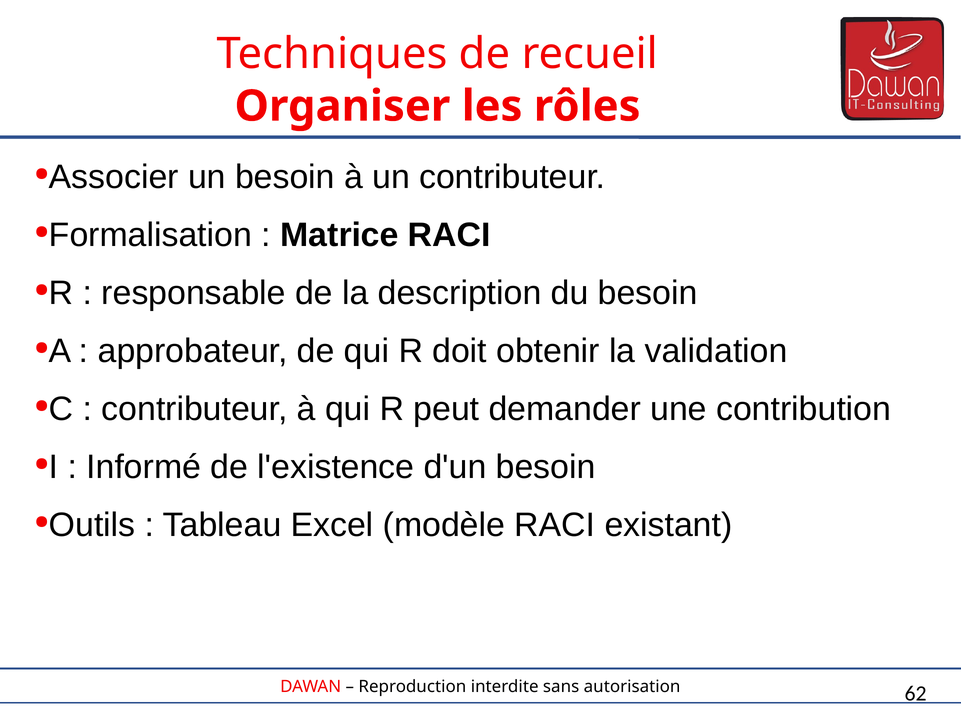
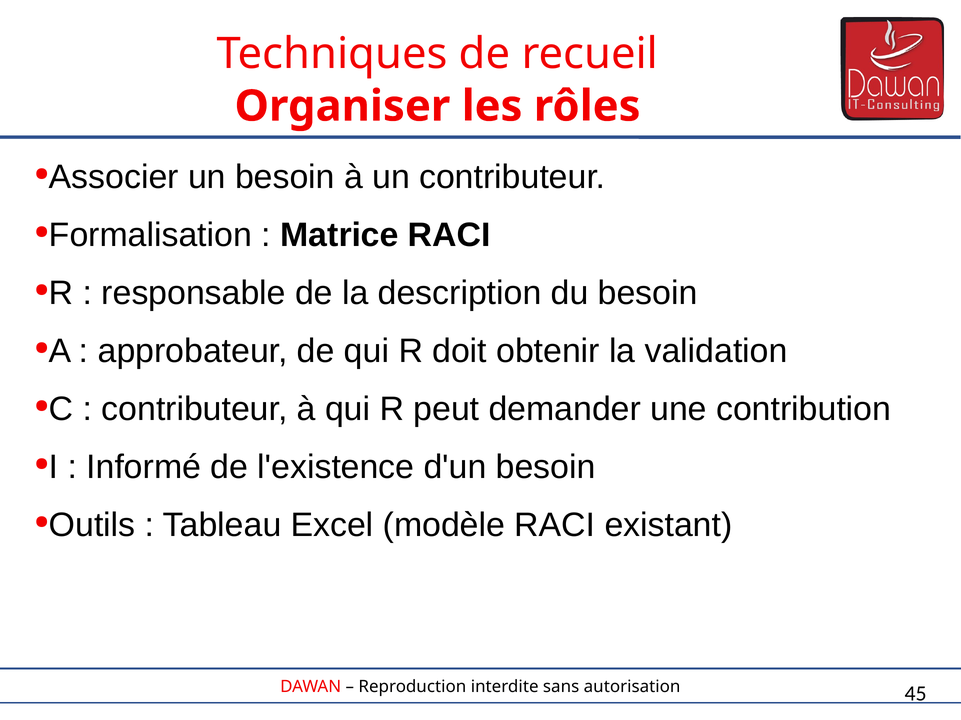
62: 62 -> 45
